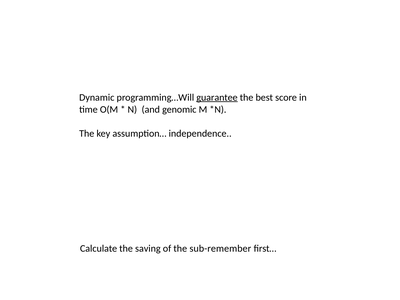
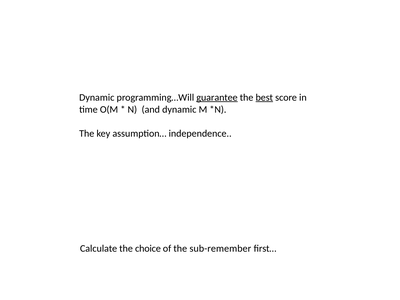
best underline: none -> present
and genomic: genomic -> dynamic
saving: saving -> choice
